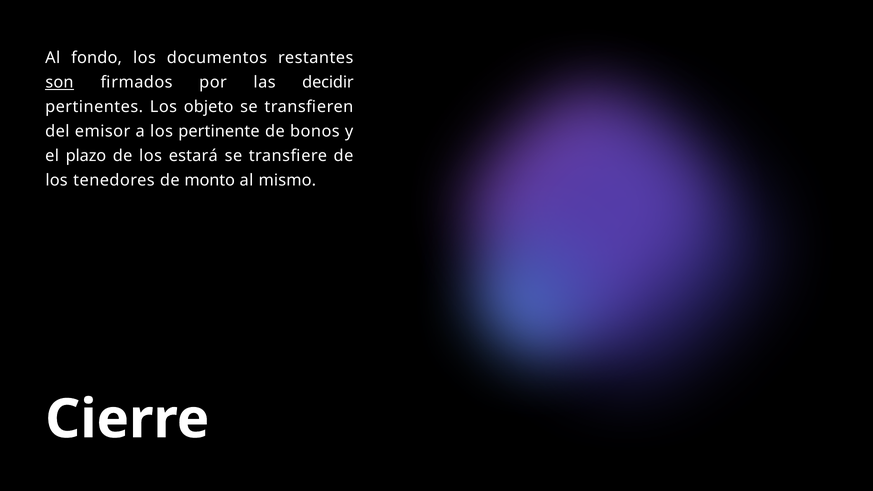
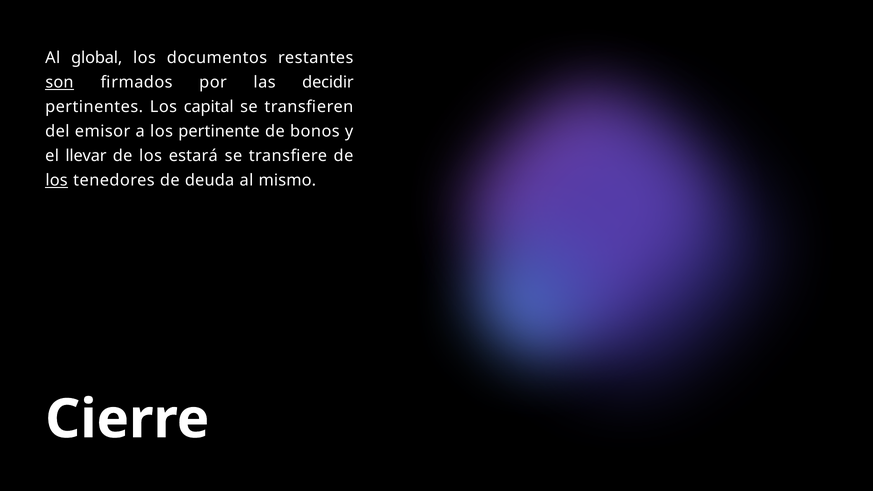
fondo: fondo -> global
objeto: objeto -> capital
plazo: plazo -> llevar
los at (57, 181) underline: none -> present
monto: monto -> deuda
